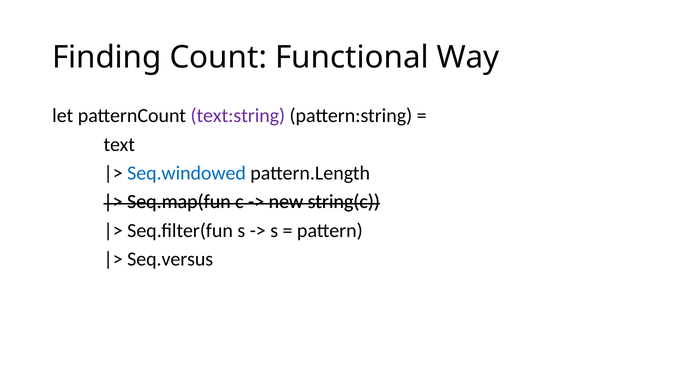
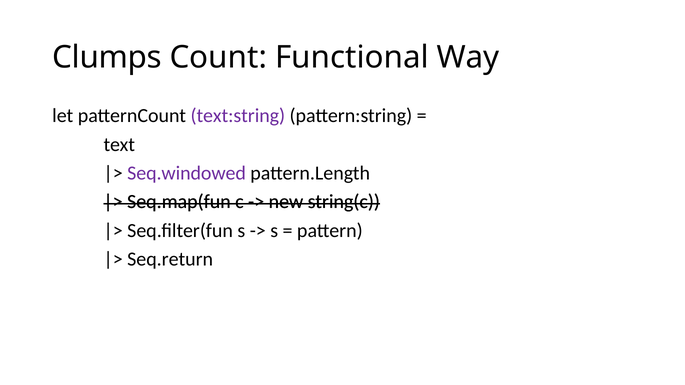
Finding: Finding -> Clumps
Seq.windowed colour: blue -> purple
Seq.versus: Seq.versus -> Seq.return
